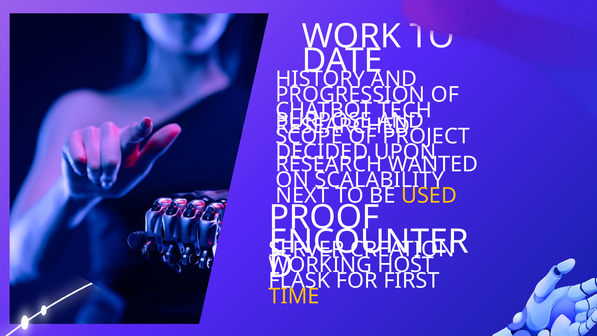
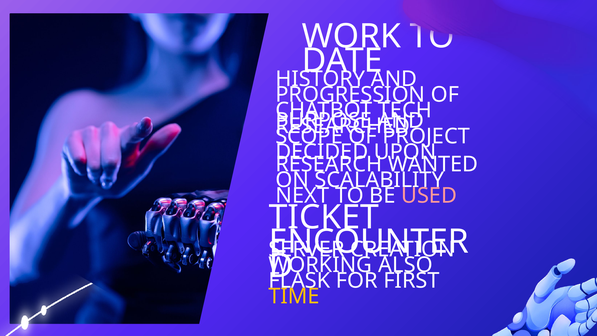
USED colour: yellow -> pink
PROOF: PROOF -> TICKET
HOST: HOST -> ALSO
